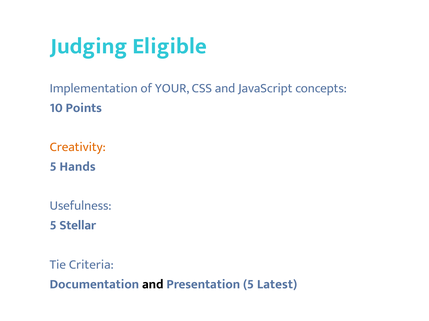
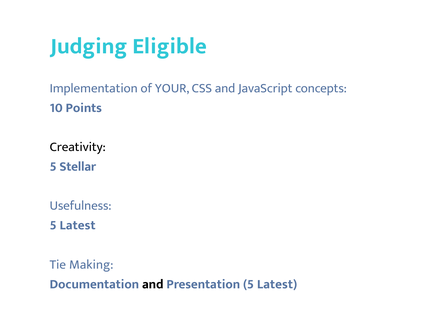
Creativity colour: orange -> black
Hands: Hands -> Stellar
Stellar at (78, 226): Stellar -> Latest
Criteria: Criteria -> Making
